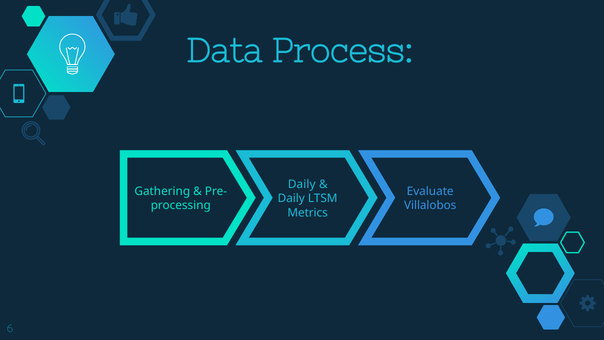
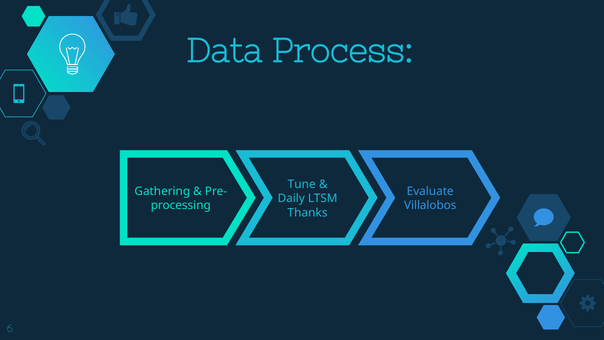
Daily at (302, 184): Daily -> Tune
Metrics: Metrics -> Thanks
